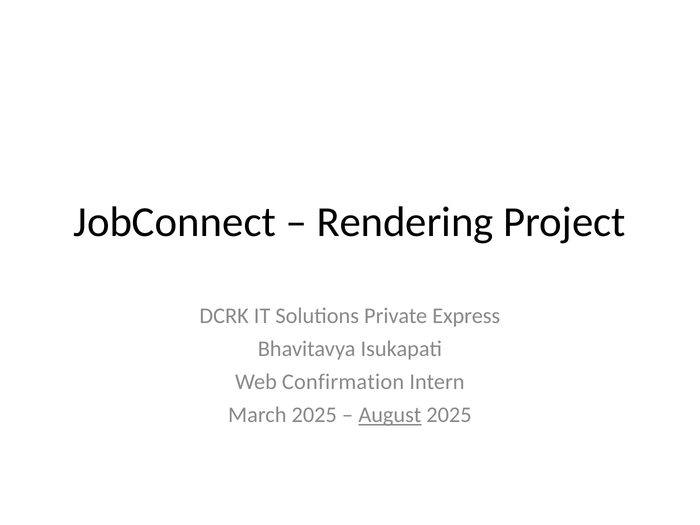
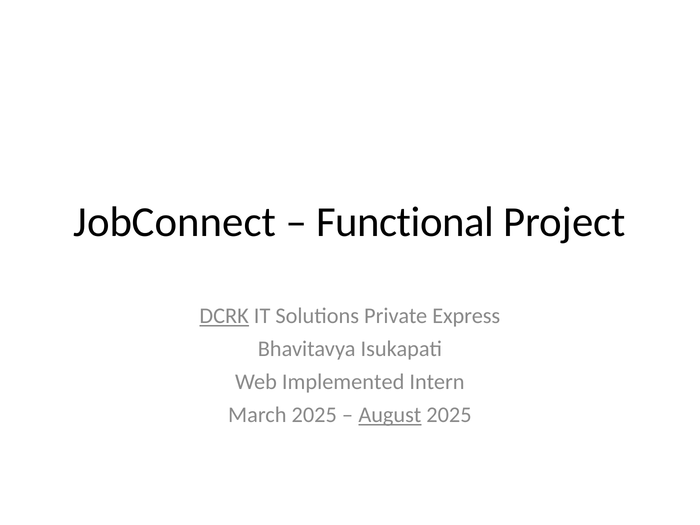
Rendering: Rendering -> Functional
DCRK underline: none -> present
Confirmation: Confirmation -> Implemented
